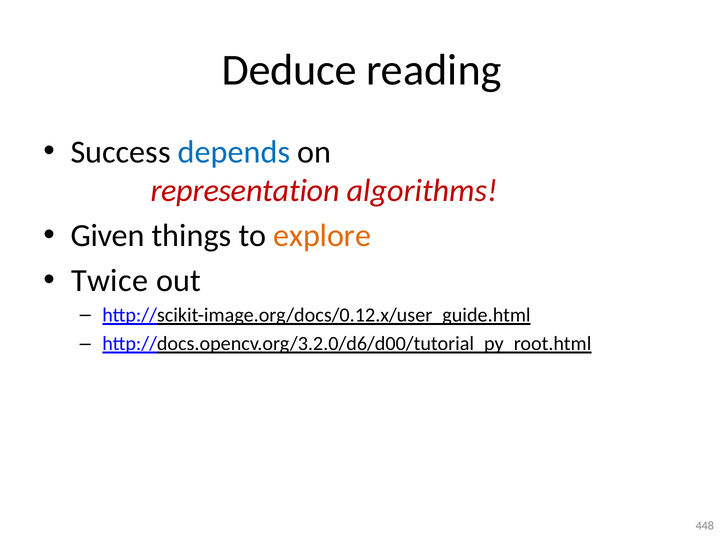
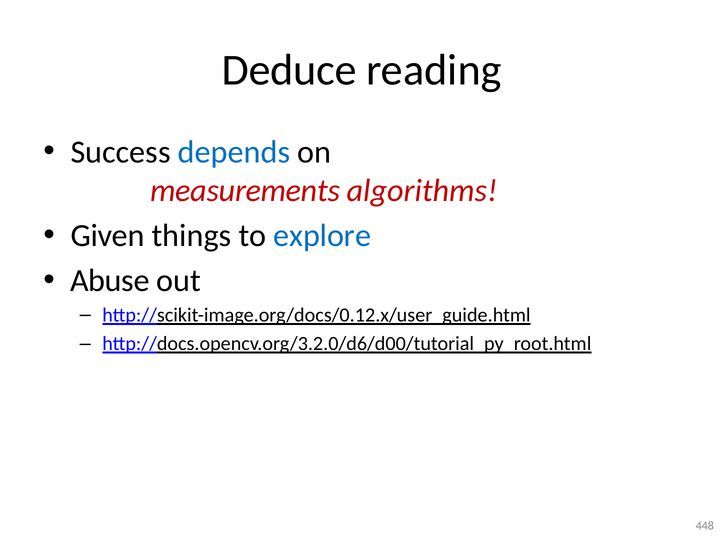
representation: representation -> measurements
explore colour: orange -> blue
Twice: Twice -> Abuse
